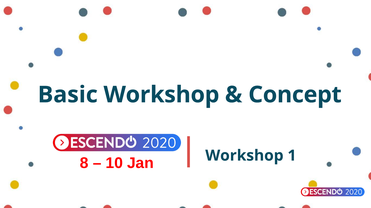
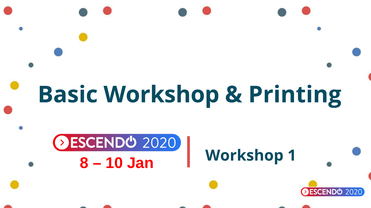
Concept: Concept -> Printing
